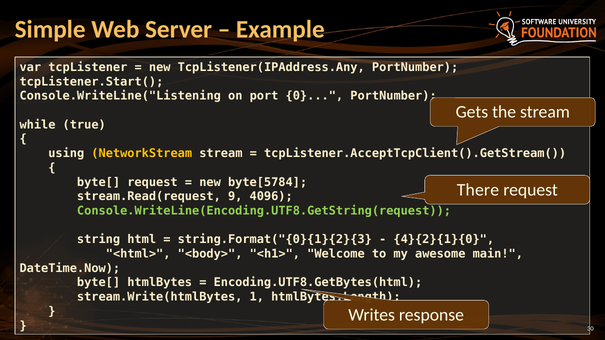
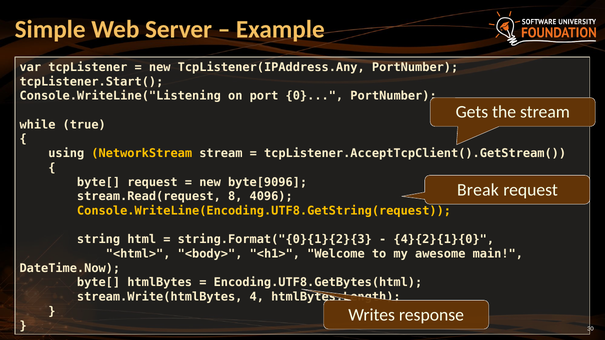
byte[5784: byte[5784 -> byte[9096
There: There -> Break
9: 9 -> 8
Console.WriteLine(Encoding.UTF8.GetString(request colour: light green -> yellow
1: 1 -> 4
